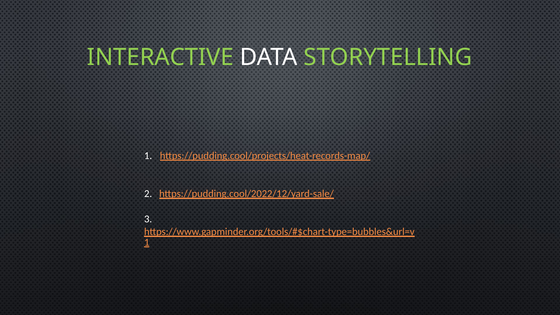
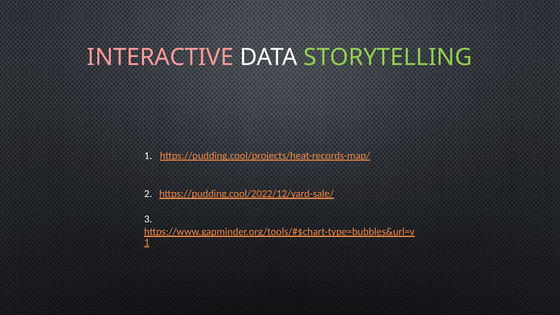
INTERACTIVE colour: light green -> pink
